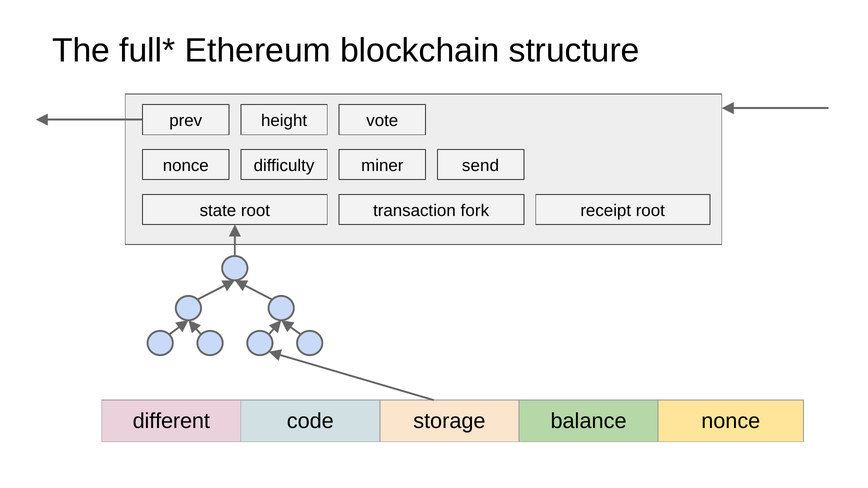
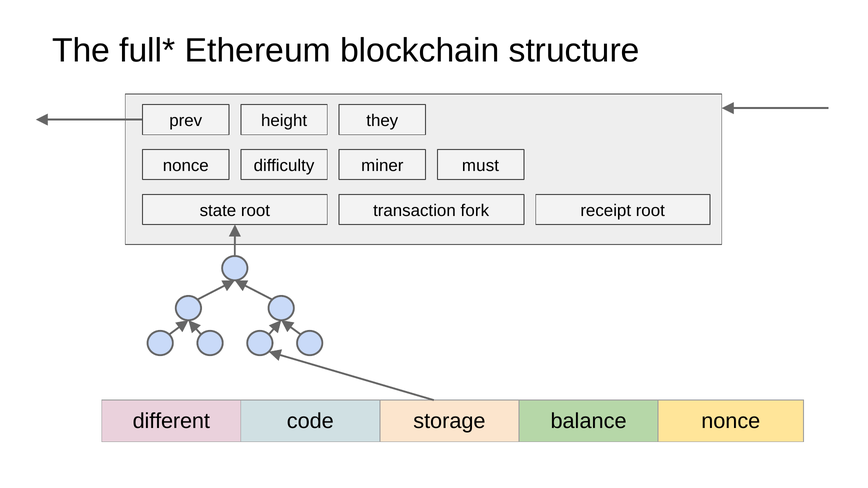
vote: vote -> they
send: send -> must
